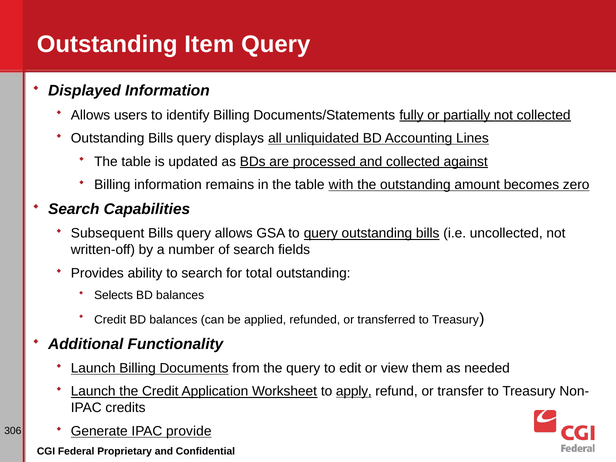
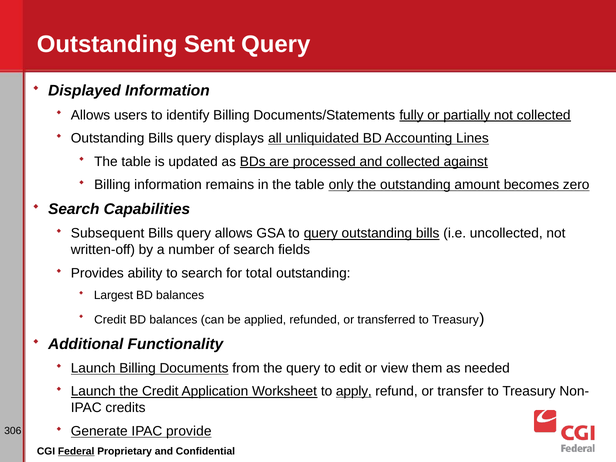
Item: Item -> Sent
with: with -> only
Selects: Selects -> Largest
Federal underline: none -> present
